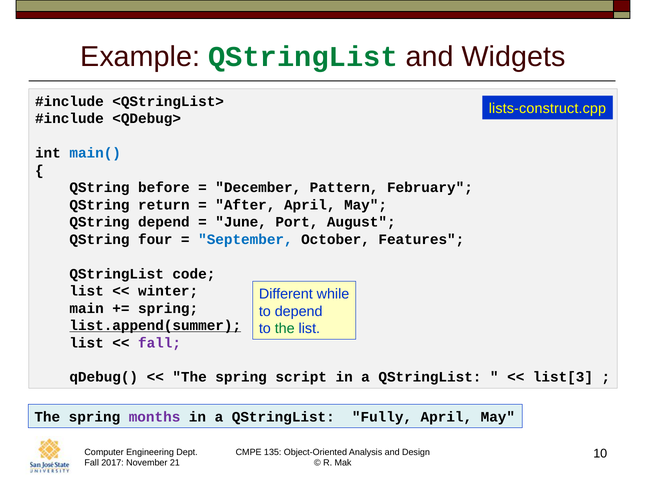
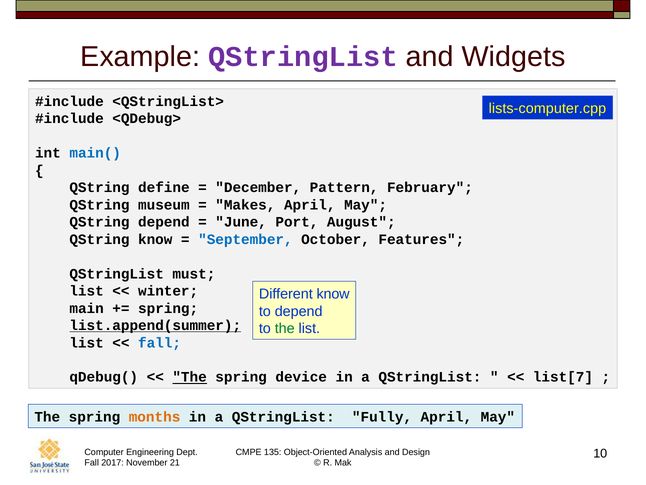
QStringList at (303, 57) colour: green -> purple
lists-construct.cpp: lists-construct.cpp -> lists-computer.cpp
before: before -> define
return: return -> museum
After: After -> Makes
QString four: four -> know
code: code -> must
Different while: while -> know
fall at (160, 342) colour: purple -> blue
The at (190, 377) underline: none -> present
script: script -> device
list[3: list[3 -> list[7
months colour: purple -> orange
